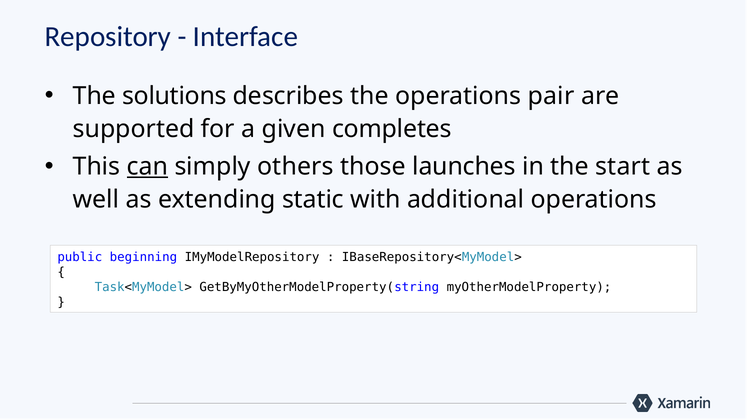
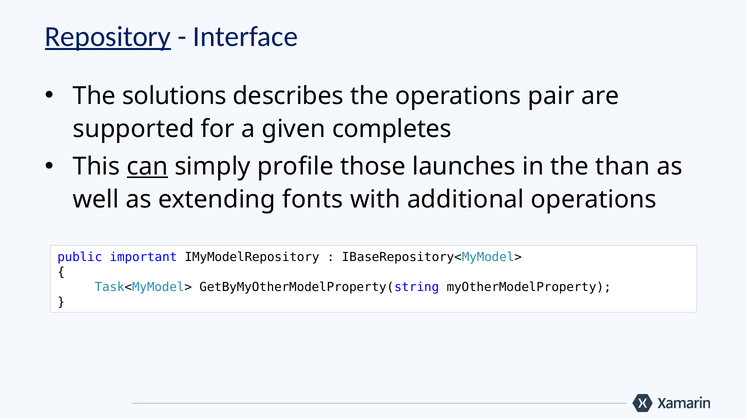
Repository underline: none -> present
others: others -> profile
start: start -> than
static: static -> fonts
beginning: beginning -> important
